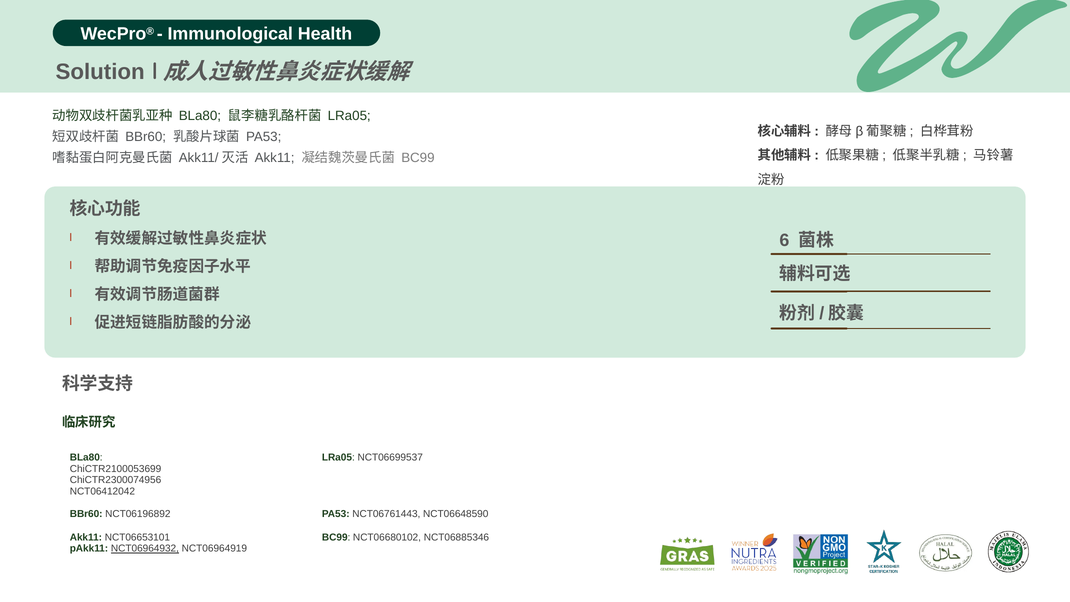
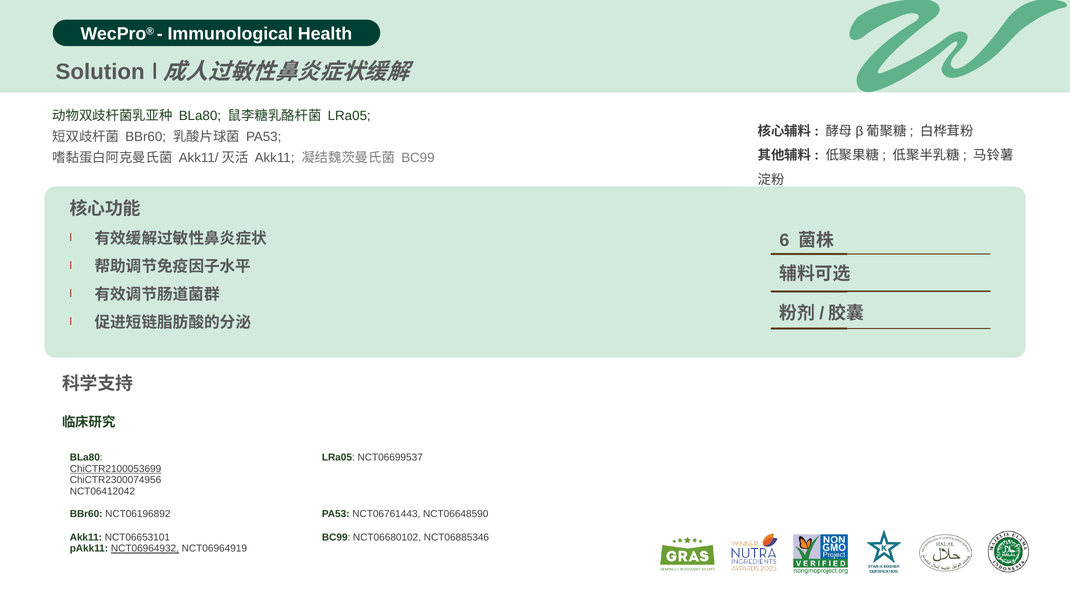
ChiCTR2100053699 underline: none -> present
